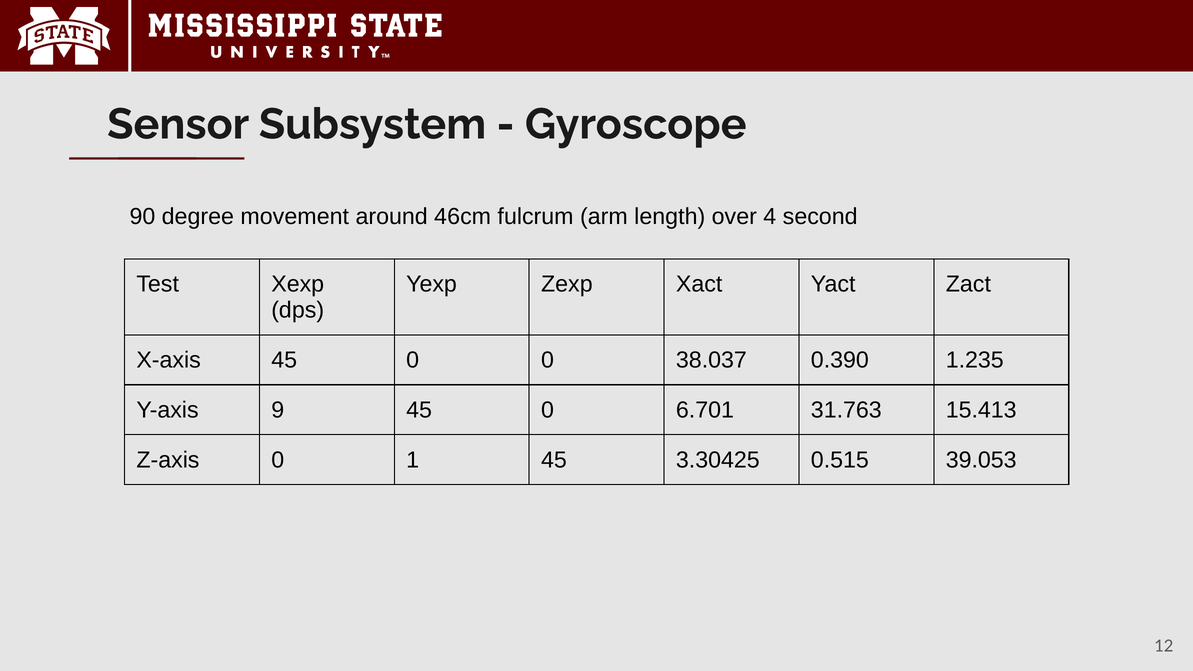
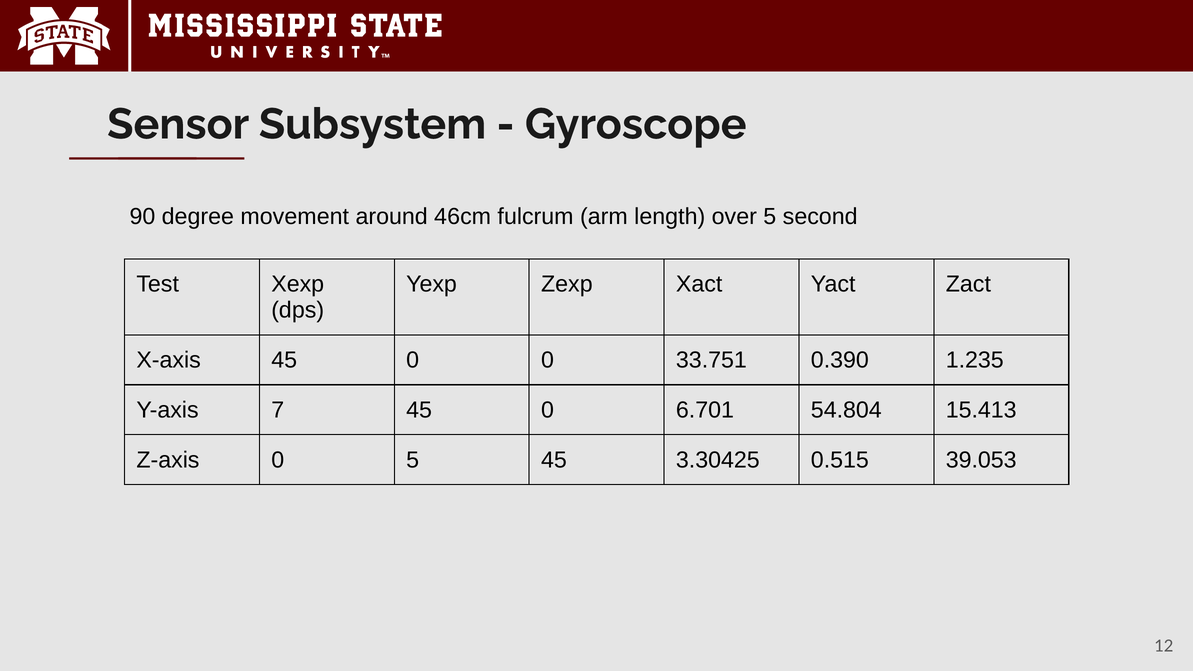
over 4: 4 -> 5
38.037: 38.037 -> 33.751
9: 9 -> 7
31.763: 31.763 -> 54.804
0 1: 1 -> 5
